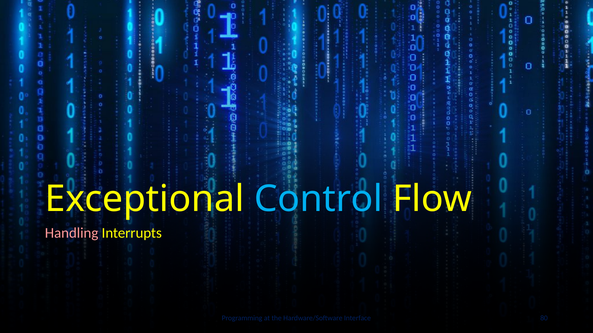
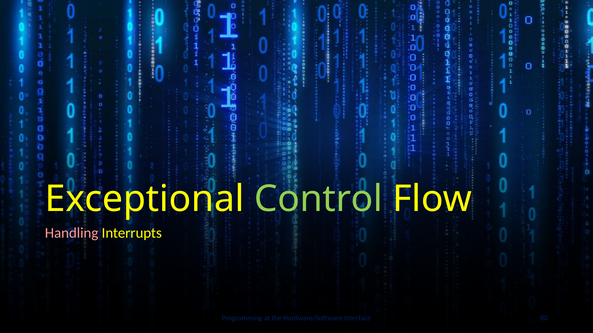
Control colour: light blue -> light green
